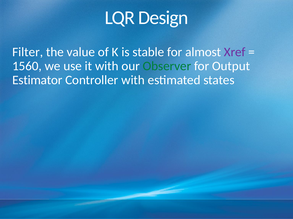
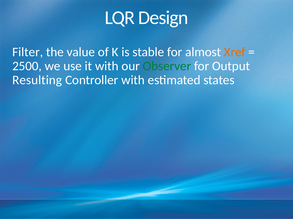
Xref colour: purple -> orange
1560: 1560 -> 2500
Estimator: Estimator -> Resulting
